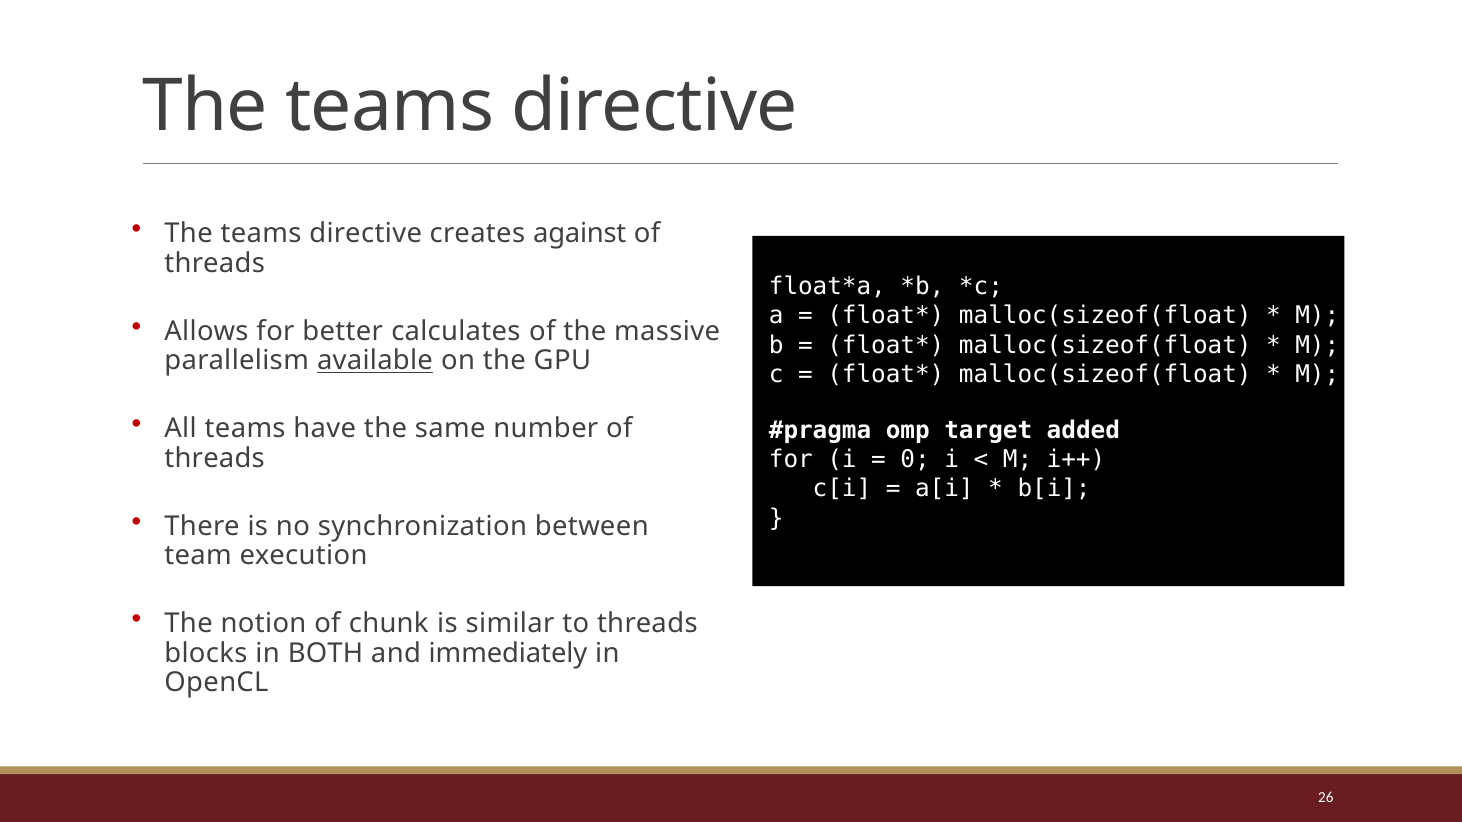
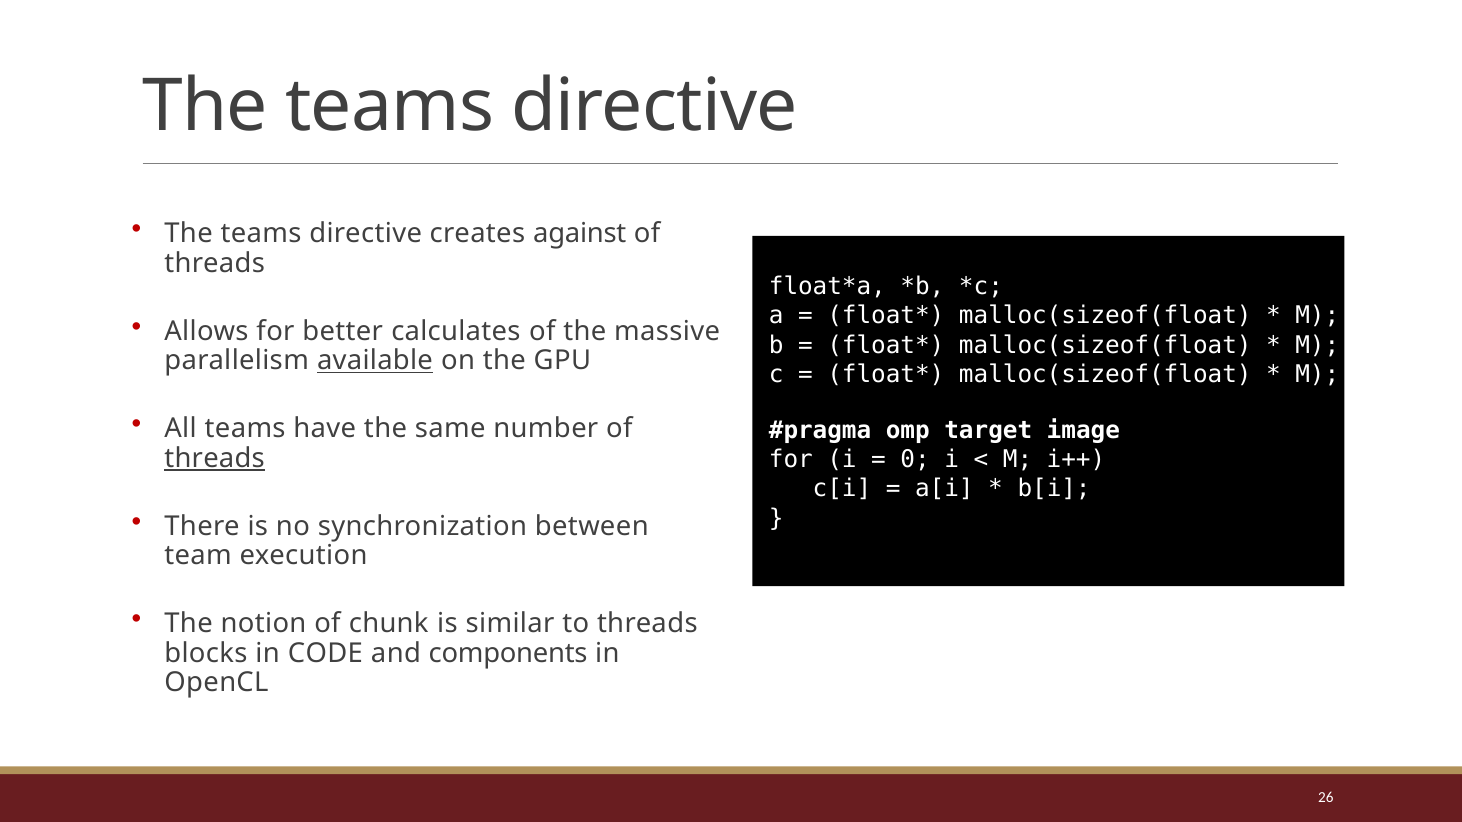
added: added -> image
threads at (215, 458) underline: none -> present
BOTH: BOTH -> CODE
immediately: immediately -> components
